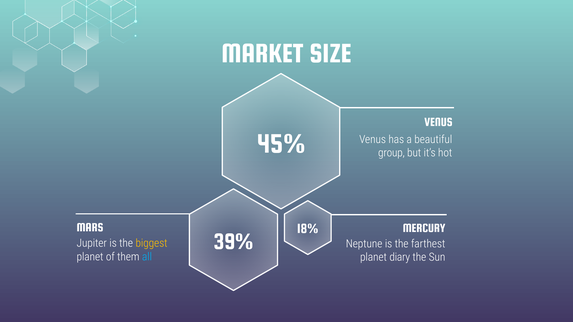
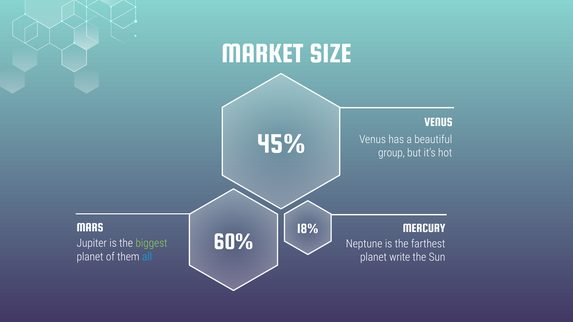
39%: 39% -> 60%
biggest colour: yellow -> light green
diary: diary -> write
